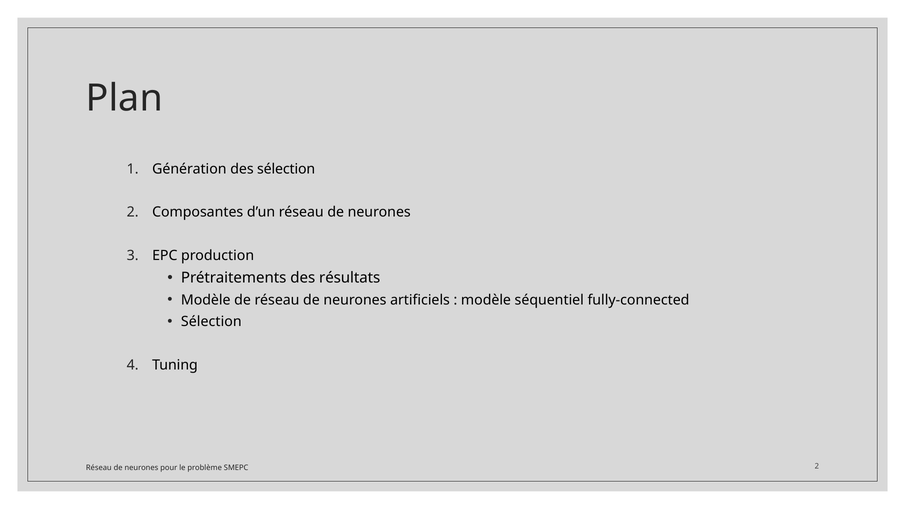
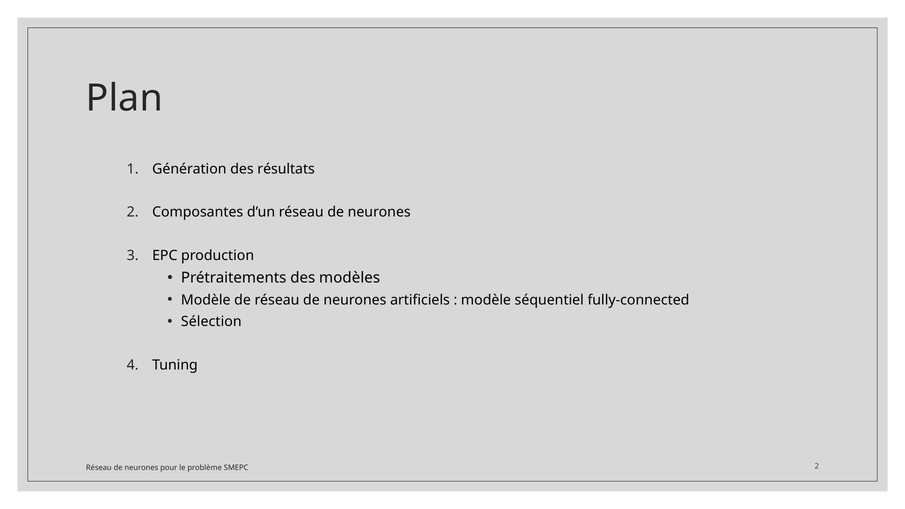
des sélection: sélection -> résultats
résultats: résultats -> modèles
